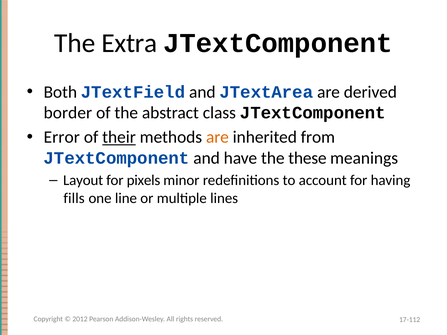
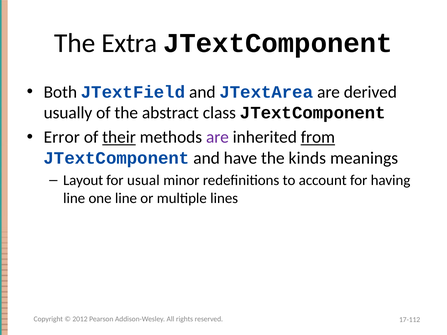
border: border -> usually
are at (217, 137) colour: orange -> purple
from underline: none -> present
these: these -> kinds
pixels: pixels -> usual
fills at (74, 198): fills -> line
